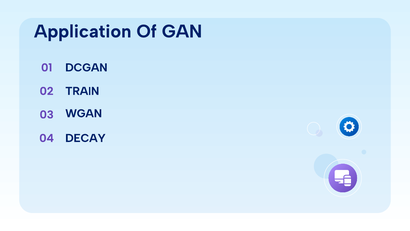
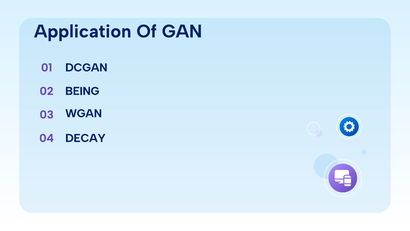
TRAIN: TRAIN -> BEING
